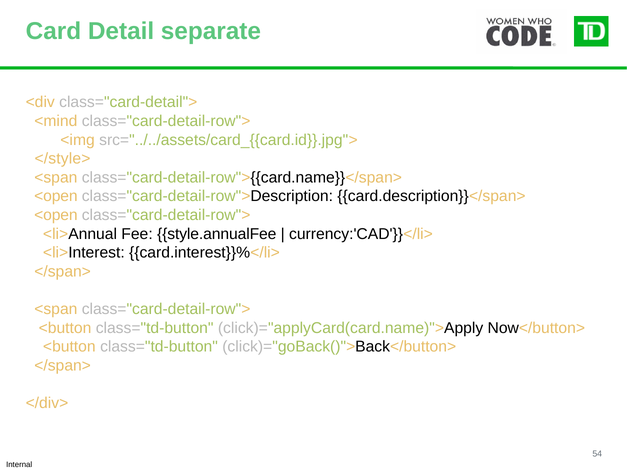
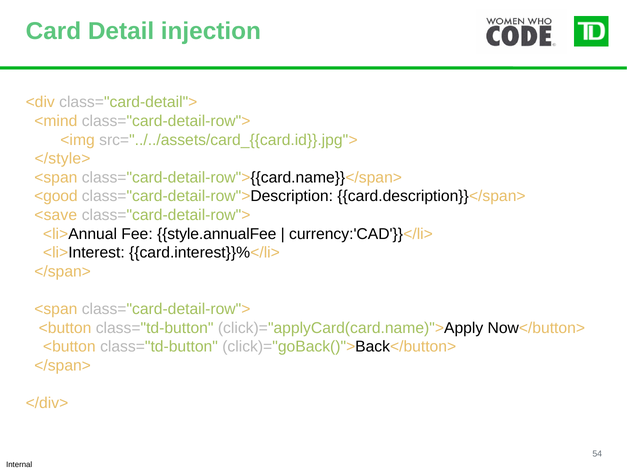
separate: separate -> injection
<open at (56, 196): <open -> <good
<open at (56, 215): <open -> <save
